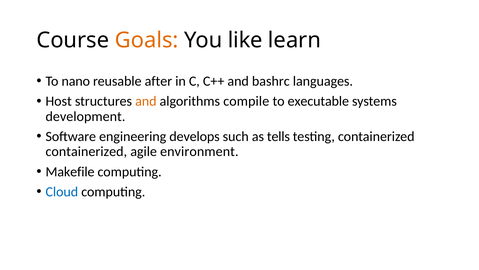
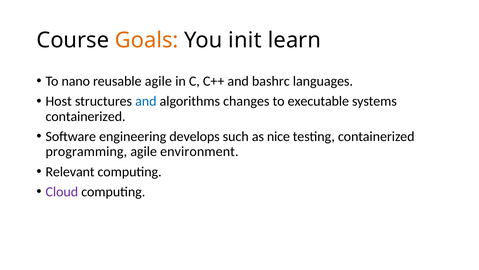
like: like -> init
reusable after: after -> agile
and at (146, 101) colour: orange -> blue
compile: compile -> changes
development at (85, 116): development -> containerized
tells: tells -> nice
containerized at (86, 151): containerized -> programming
Makefile: Makefile -> Relevant
Cloud colour: blue -> purple
